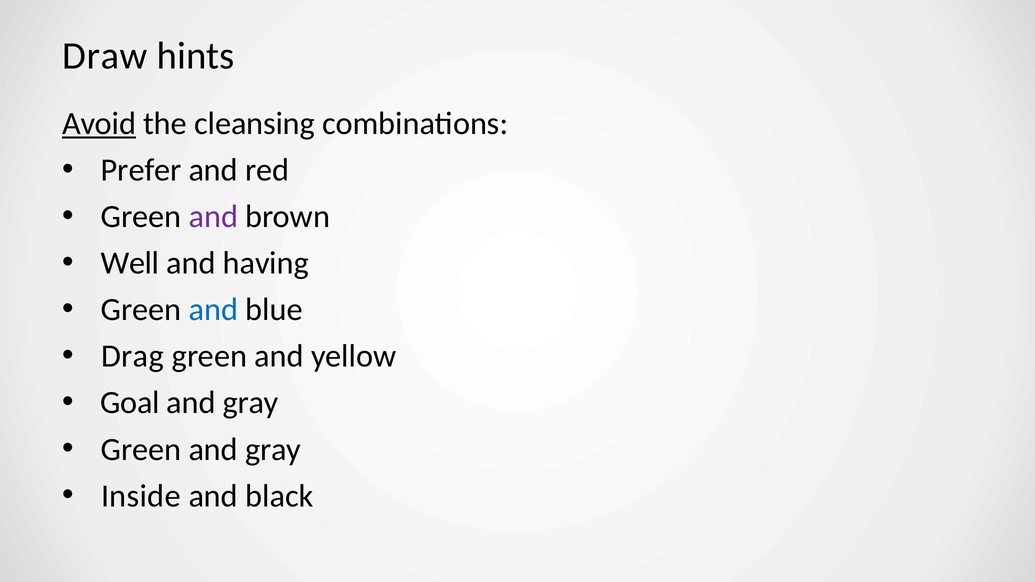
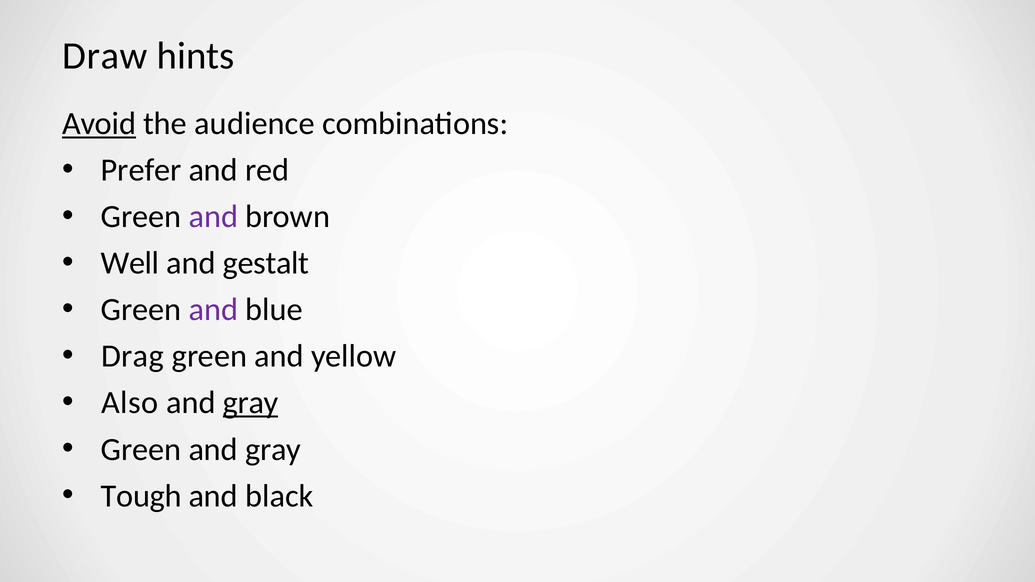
cleansing: cleansing -> audience
having: having -> gestalt
and at (213, 310) colour: blue -> purple
Goal: Goal -> Also
gray at (251, 403) underline: none -> present
Inside: Inside -> Tough
